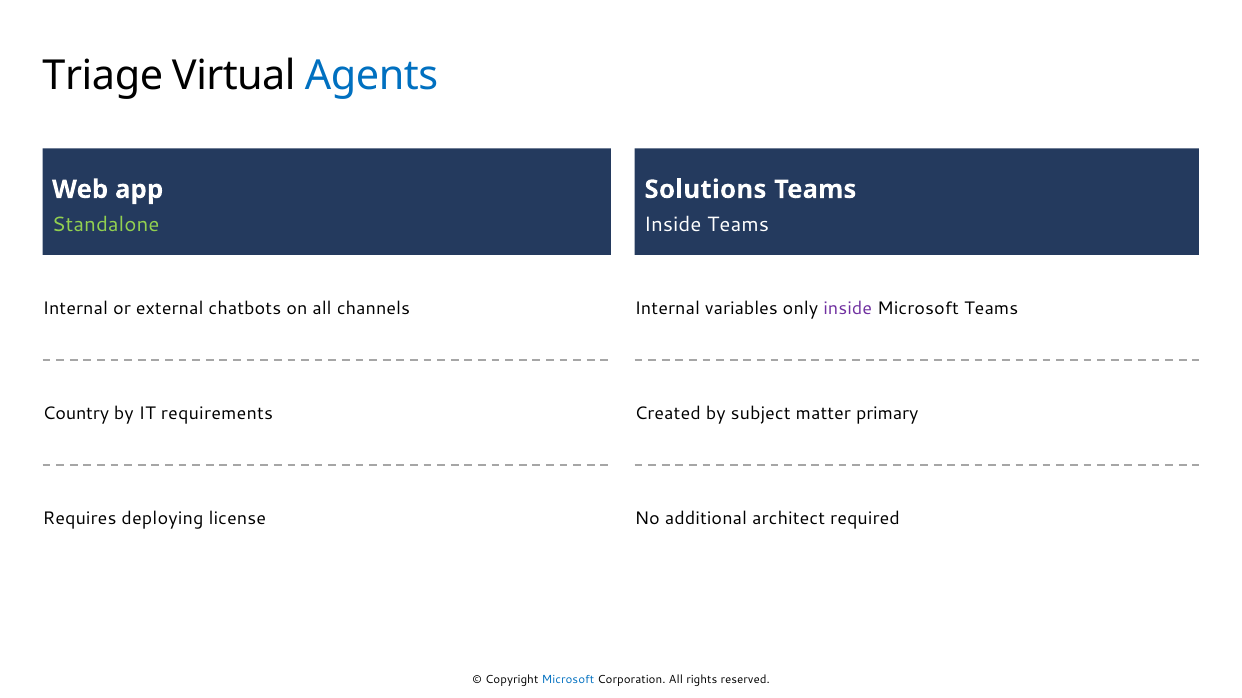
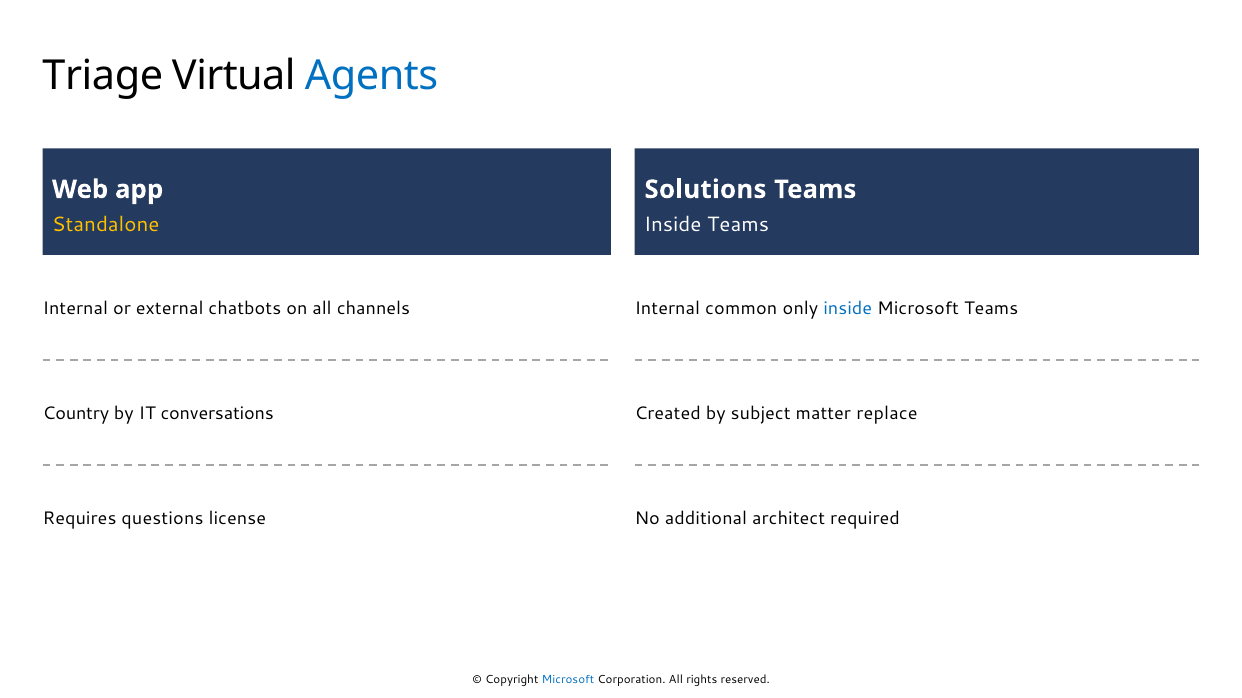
Standalone colour: light green -> yellow
variables: variables -> common
inside at (848, 308) colour: purple -> blue
requirements: requirements -> conversations
primary: primary -> replace
deploying: deploying -> questions
